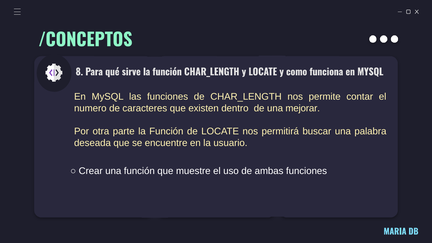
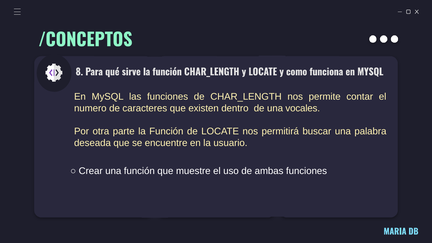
mejorar: mejorar -> vocales
